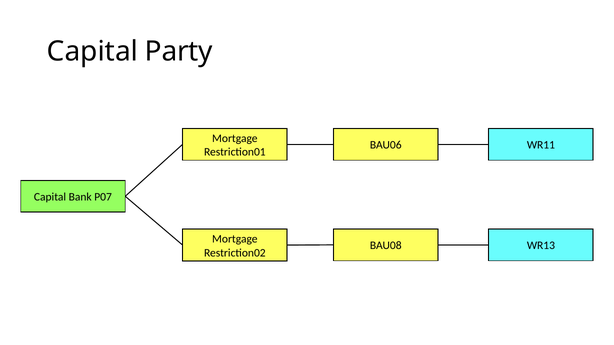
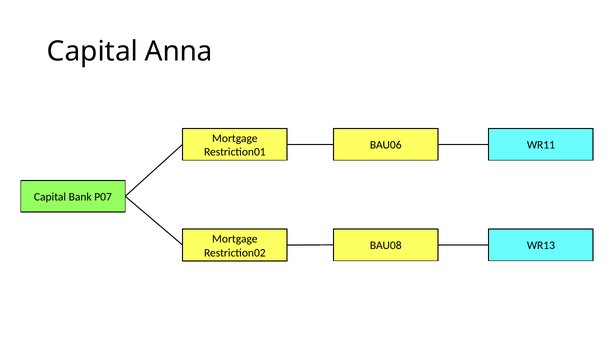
Party: Party -> Anna
